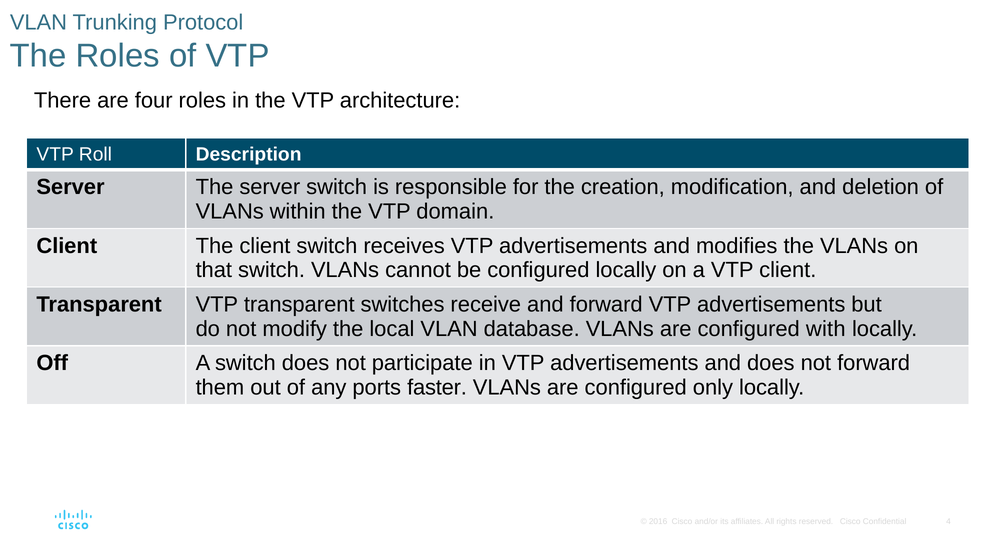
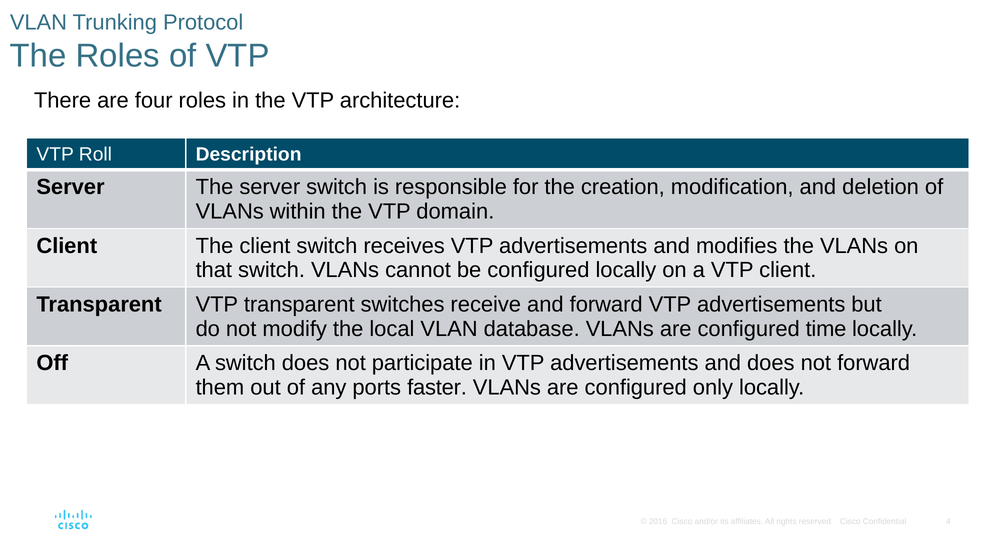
with: with -> time
